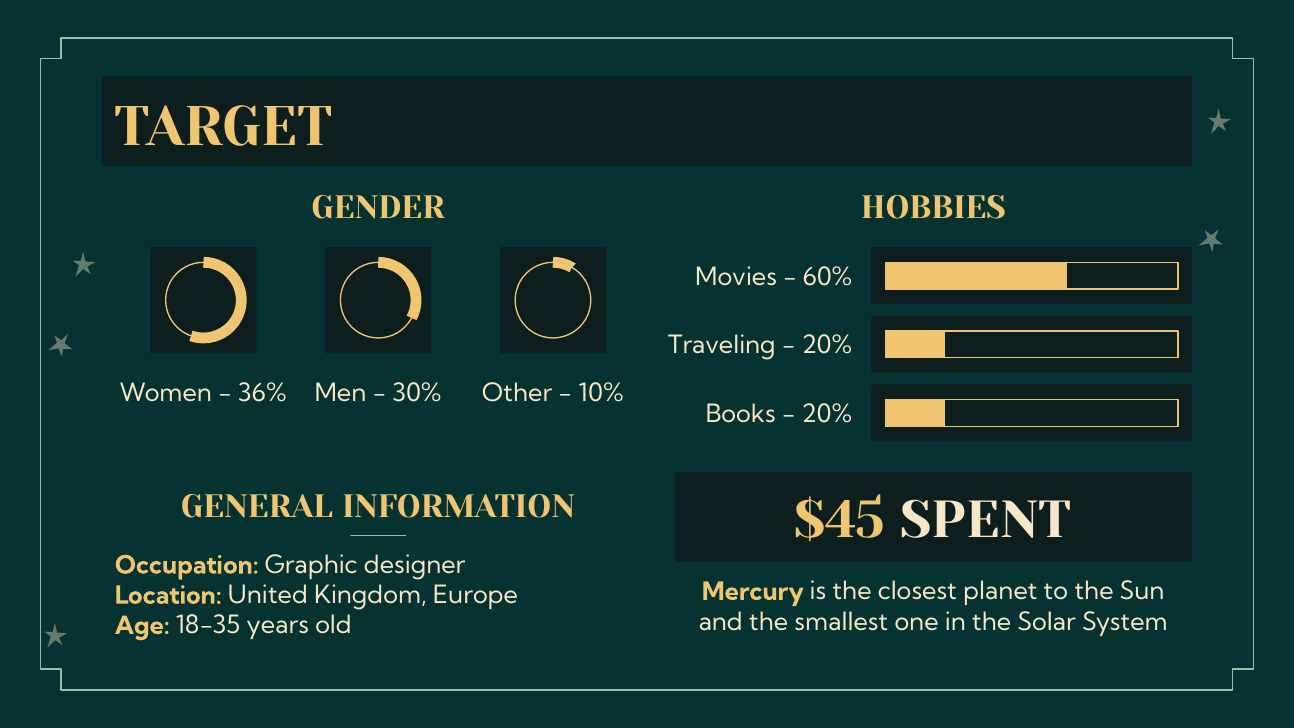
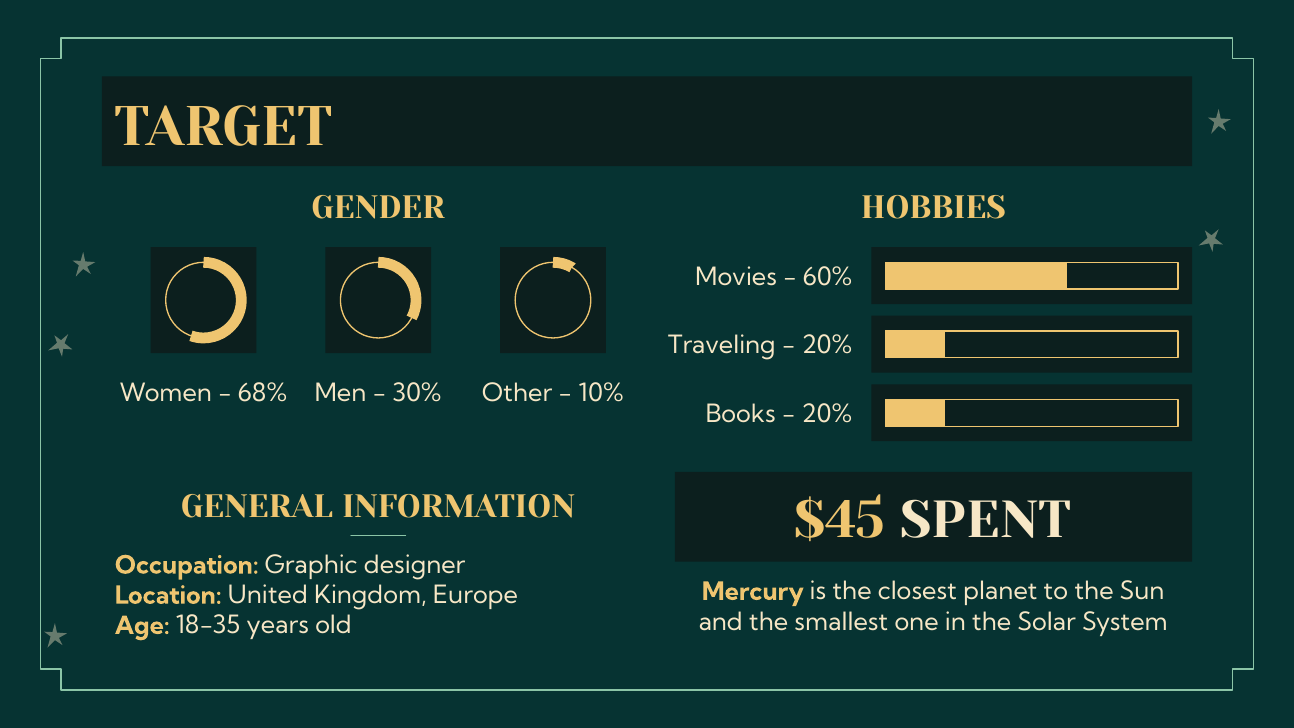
36%: 36% -> 68%
